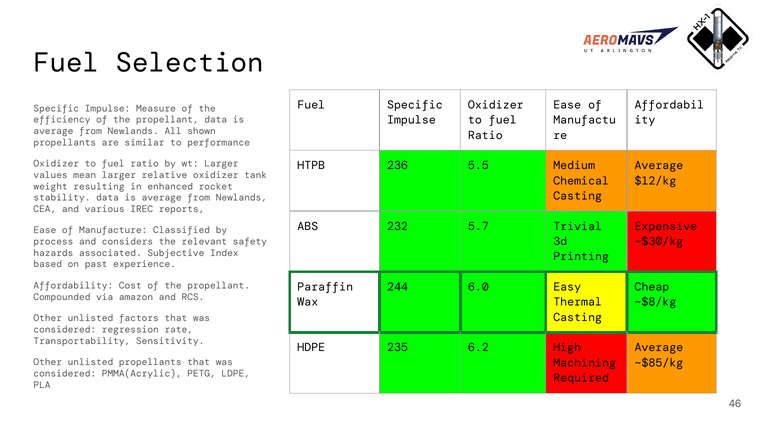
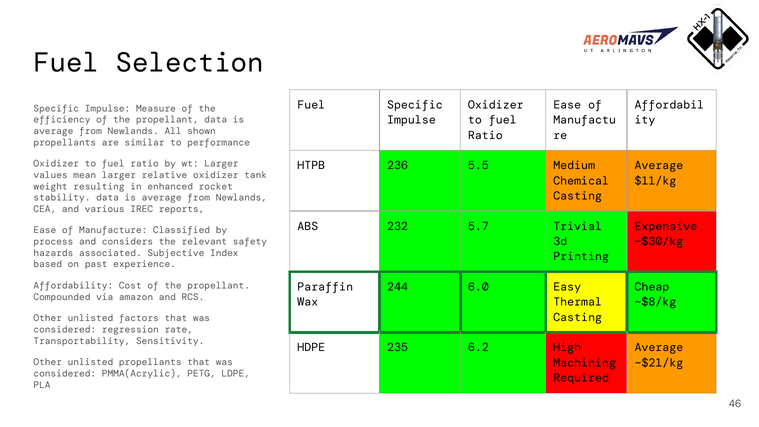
$12/kg: $12/kg -> $11/kg
~$85/kg: ~$85/kg -> ~$21/kg
